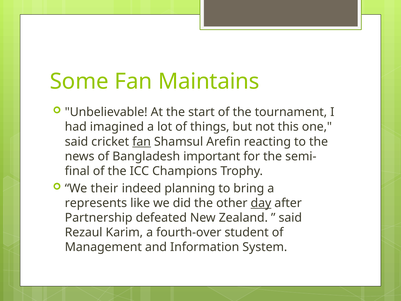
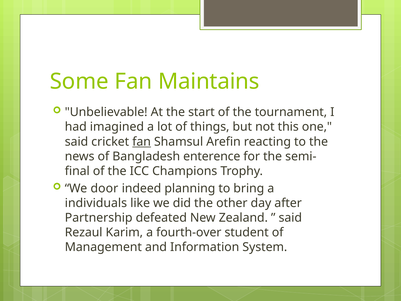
important: important -> enterence
their: their -> door
represents: represents -> individuals
day underline: present -> none
